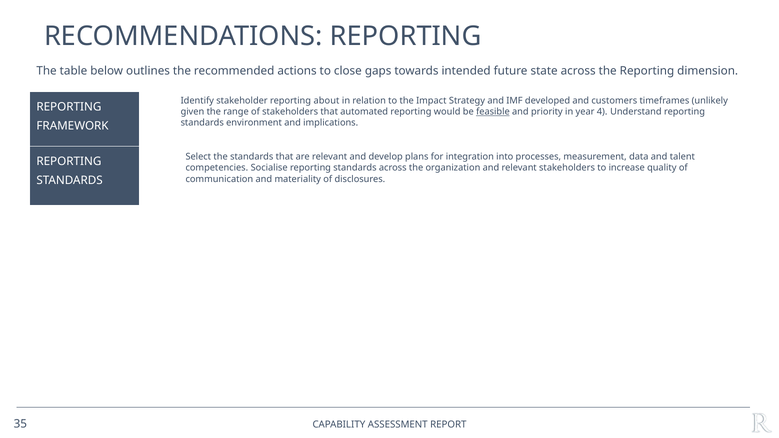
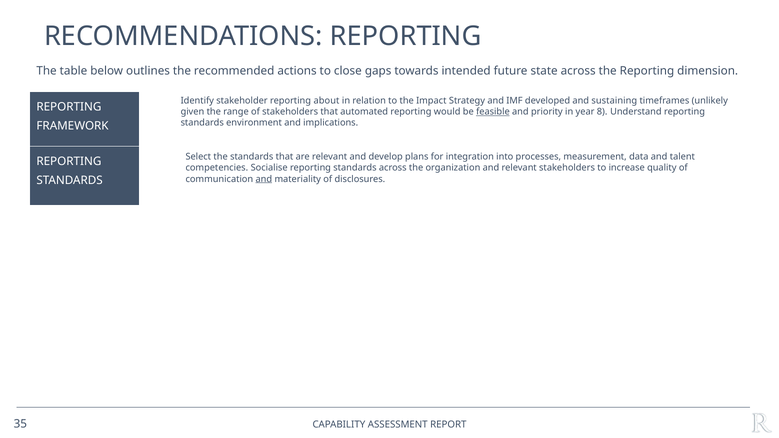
customers: customers -> sustaining
4: 4 -> 8
and at (264, 179) underline: none -> present
